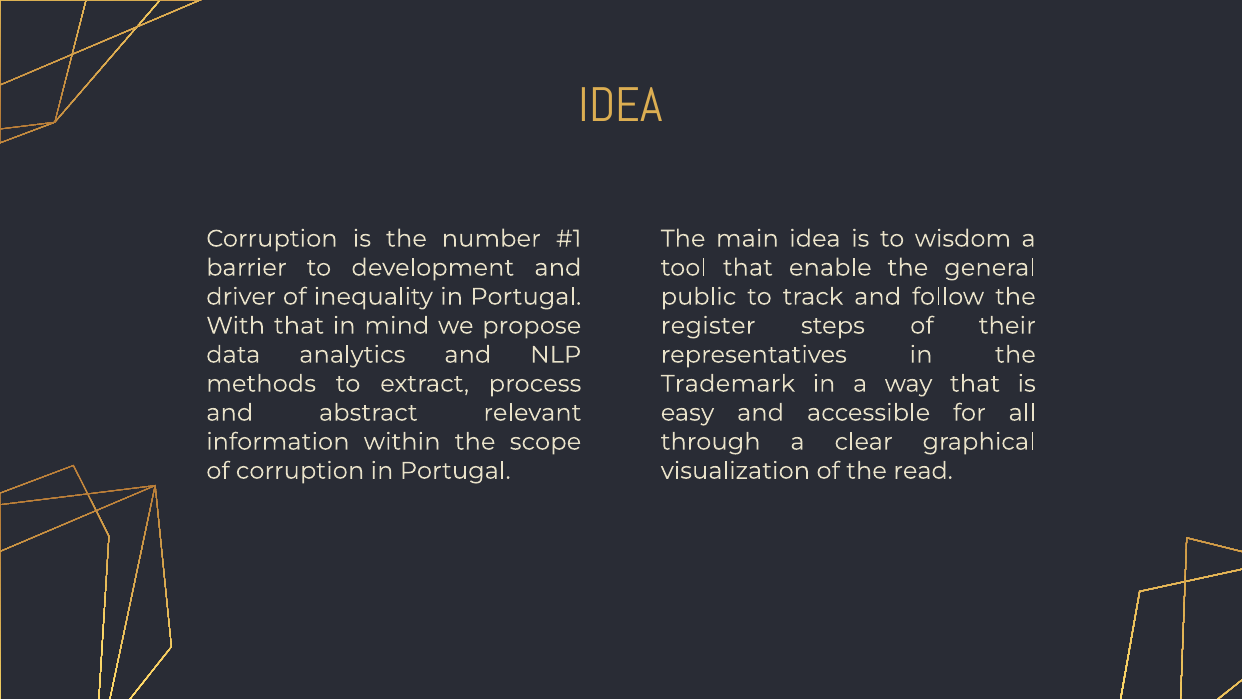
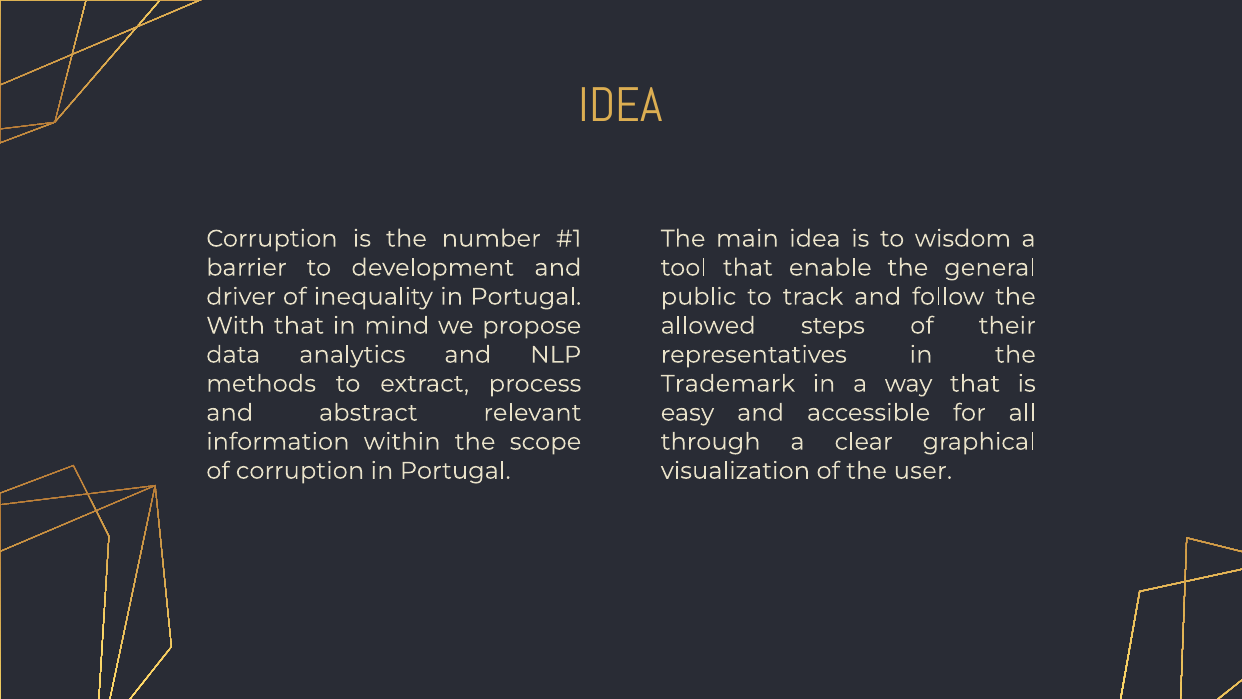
register: register -> allowed
read: read -> user
